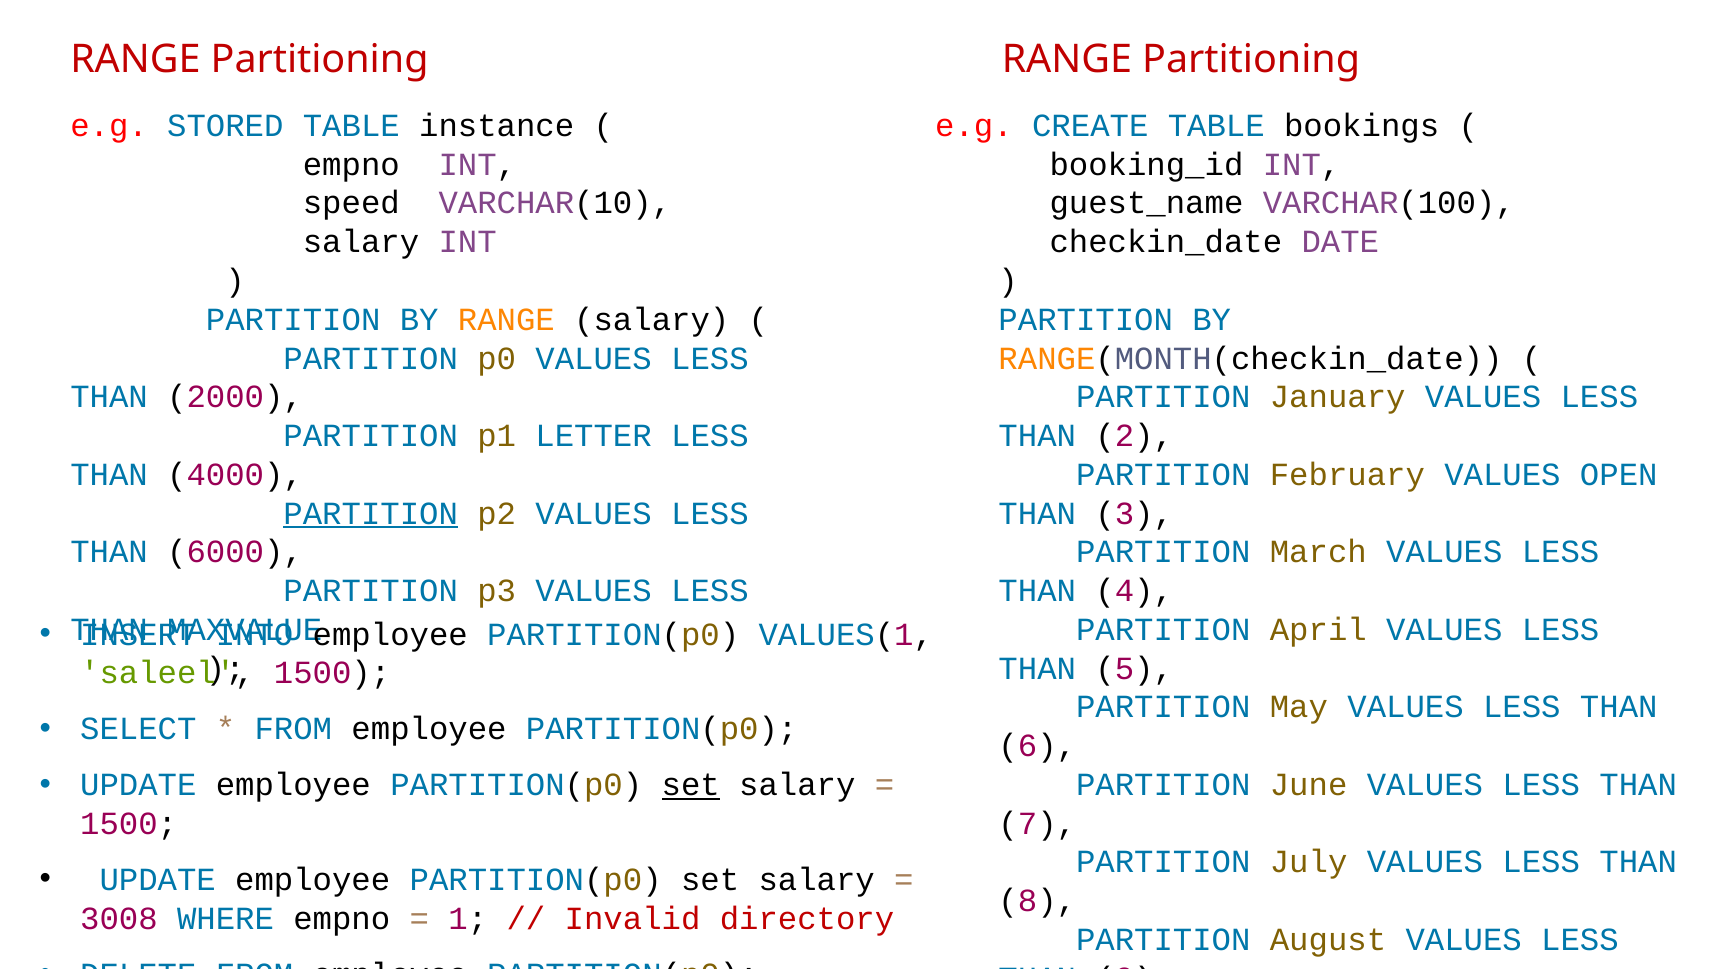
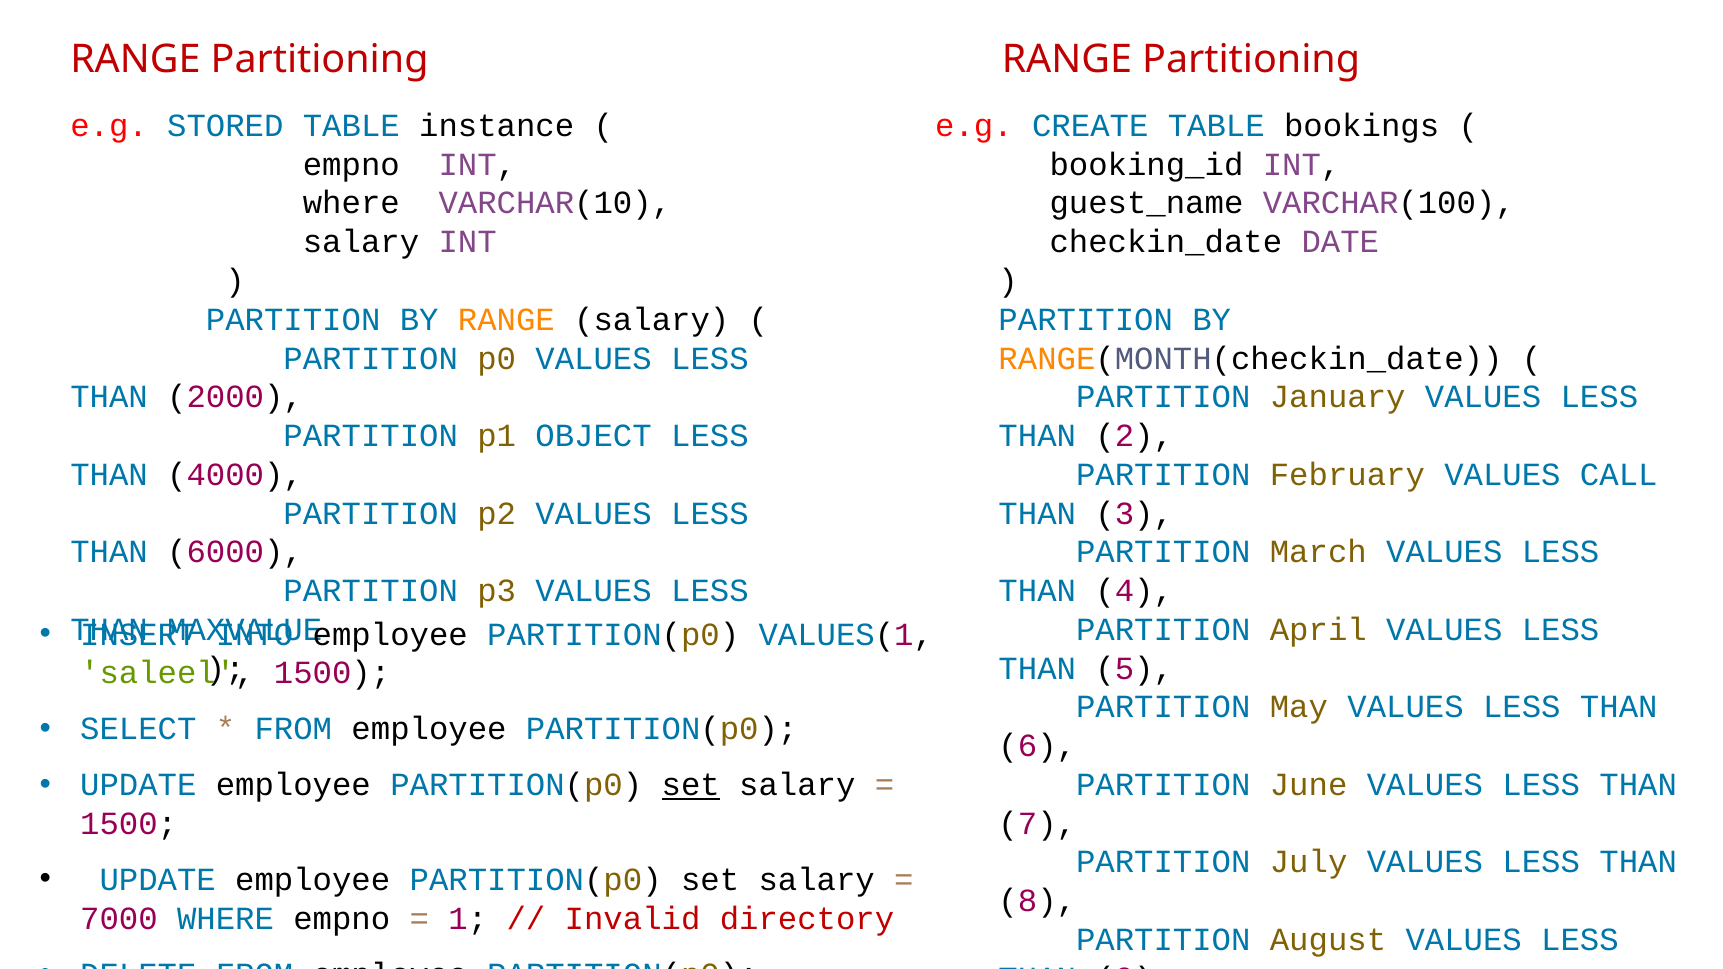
speed at (351, 203): speed -> where
LETTER: LETTER -> OBJECT
OPEN: OPEN -> CALL
PARTITION at (371, 514) underline: present -> none
3008: 3008 -> 7000
